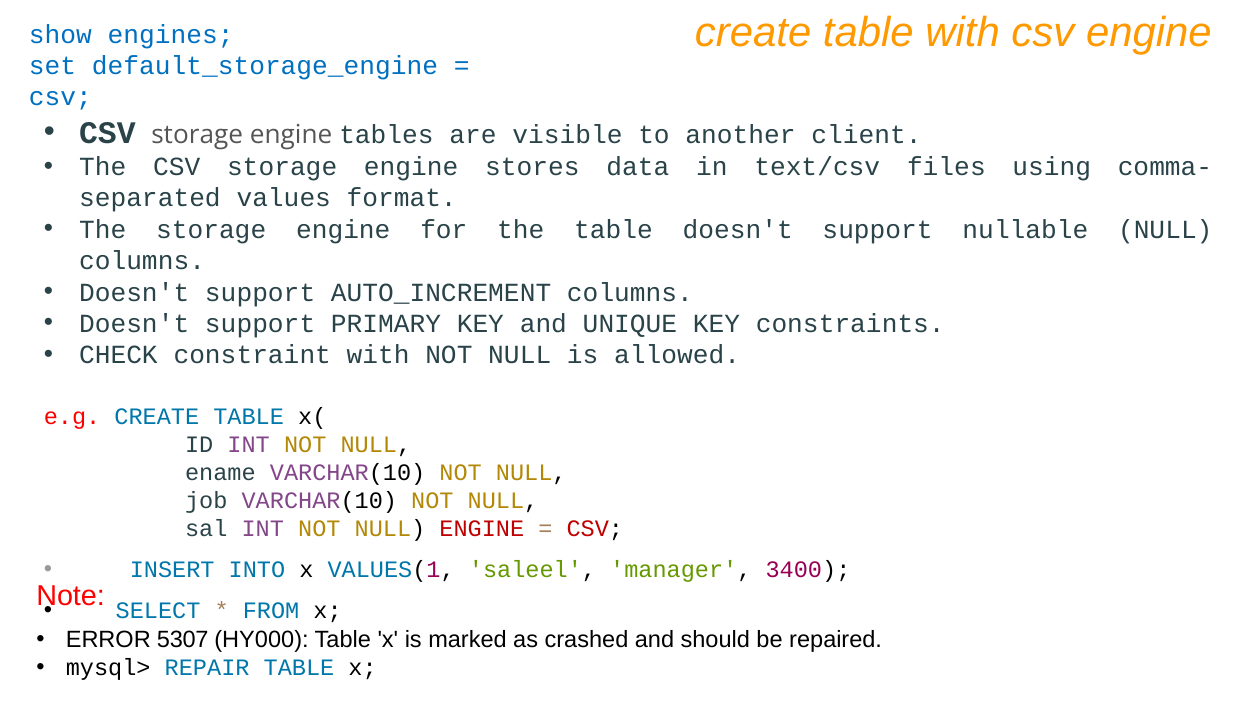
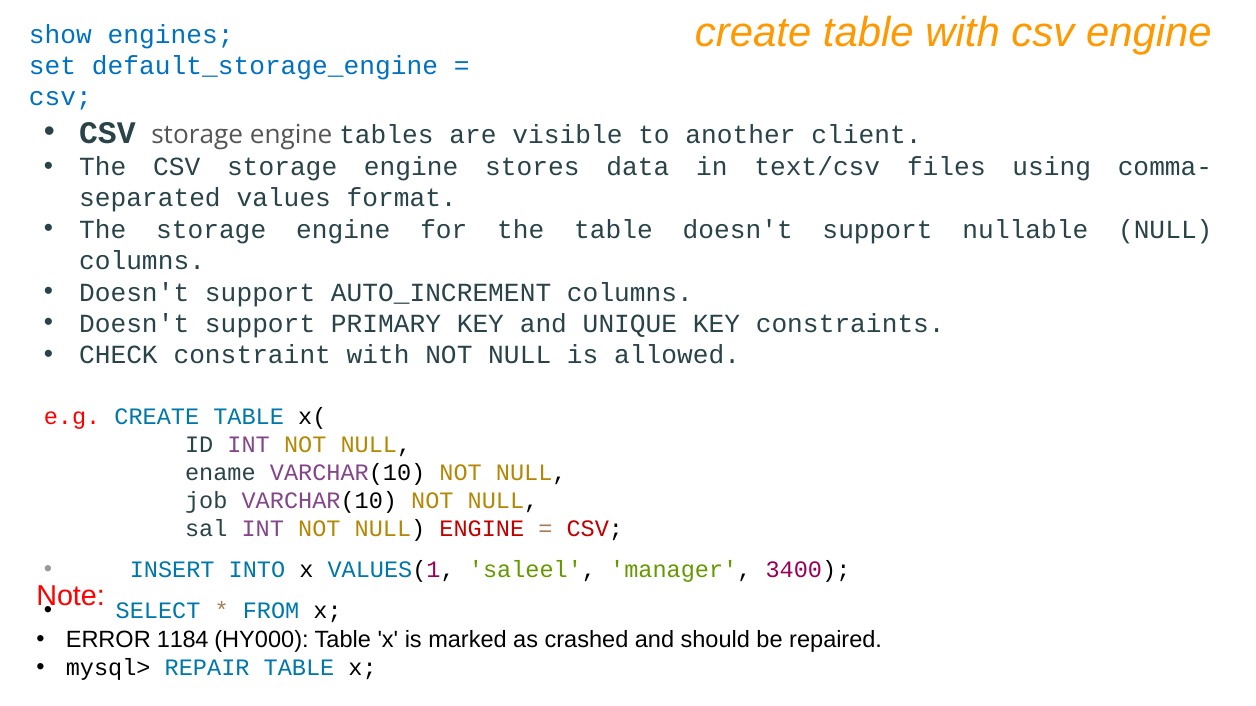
5307: 5307 -> 1184
